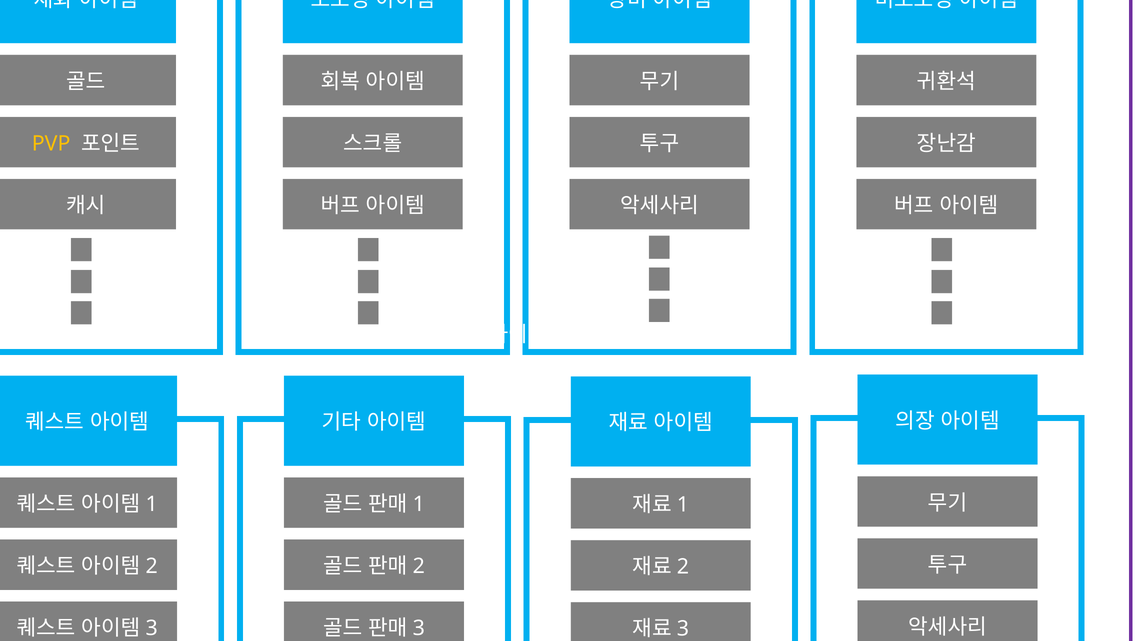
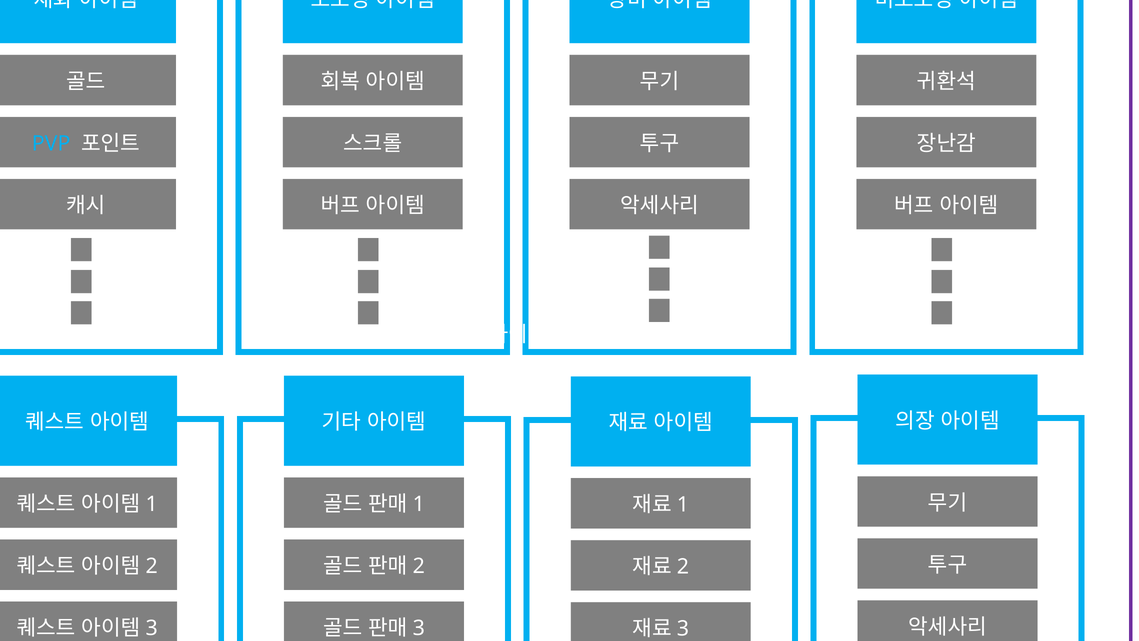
PVP colour: yellow -> light blue
